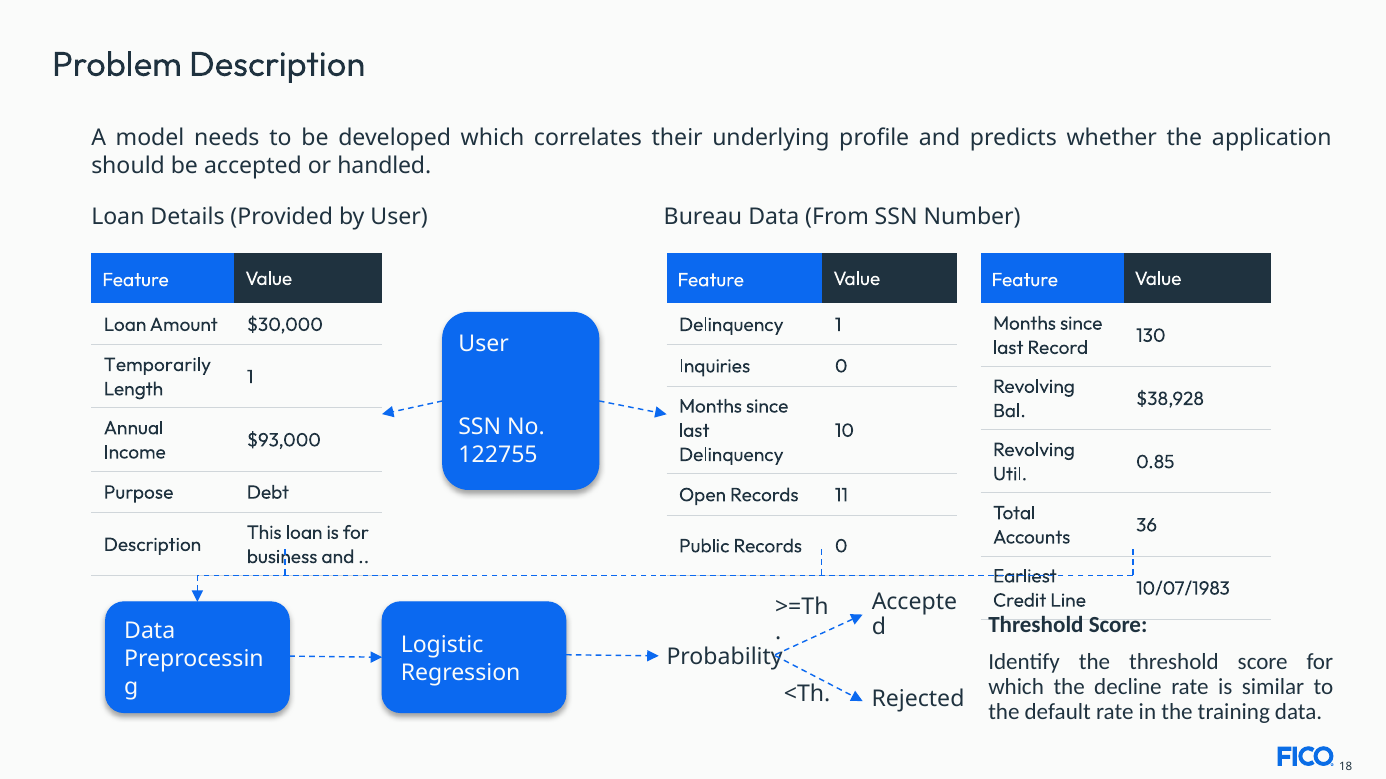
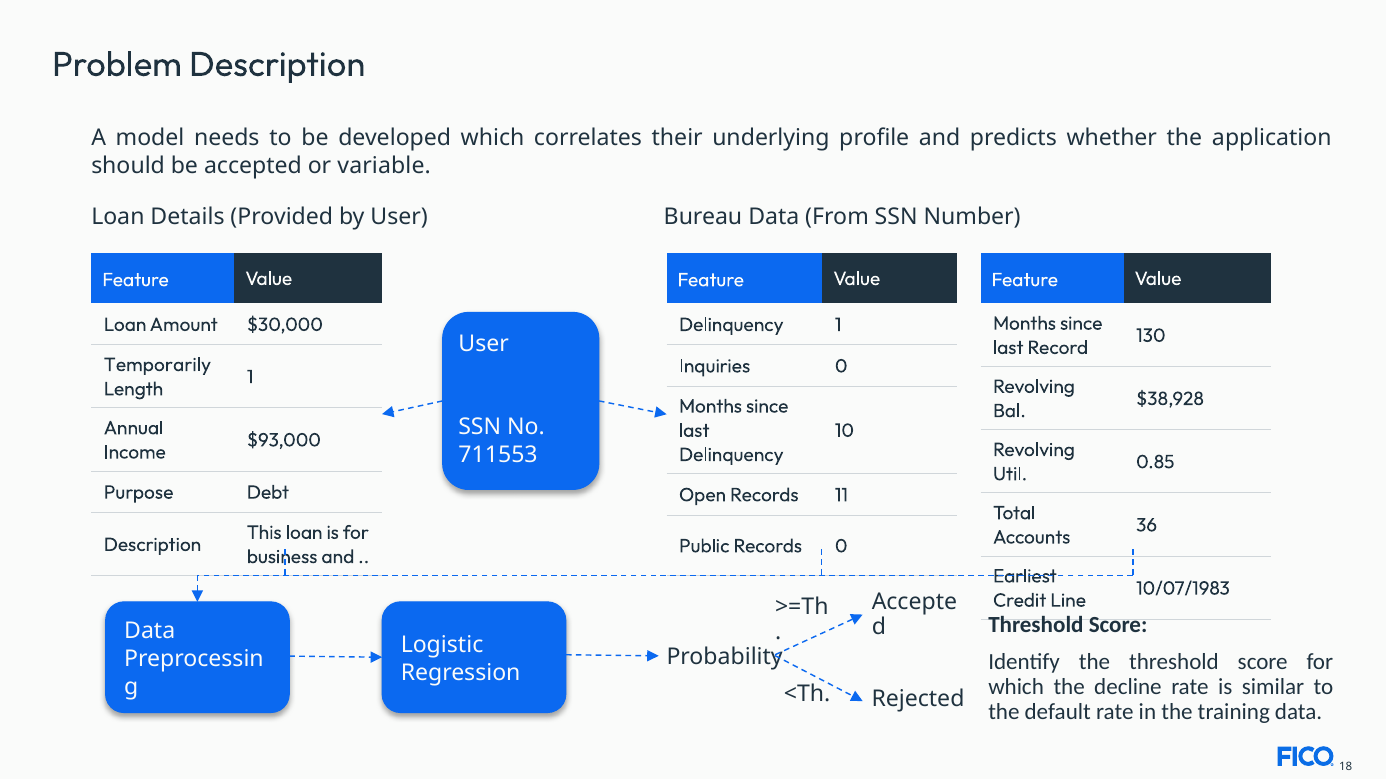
handled: handled -> variable
122755: 122755 -> 711553
